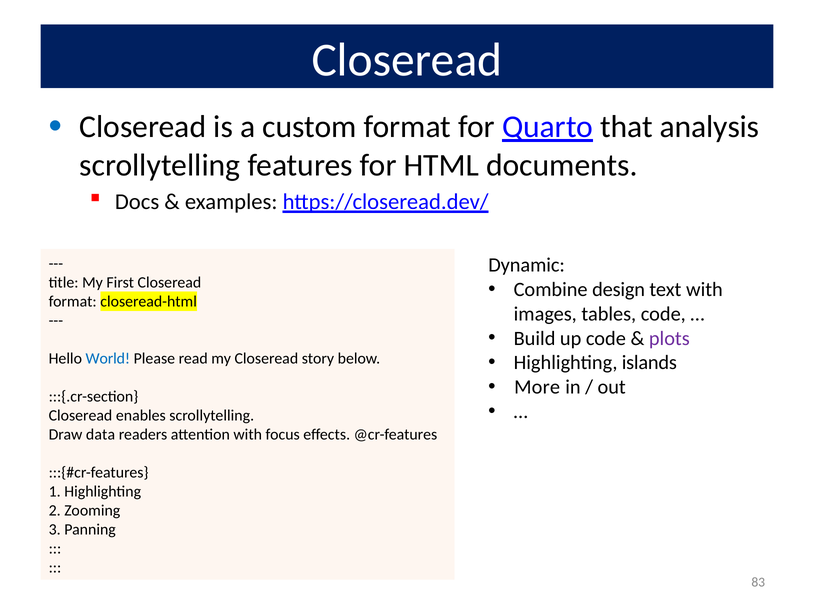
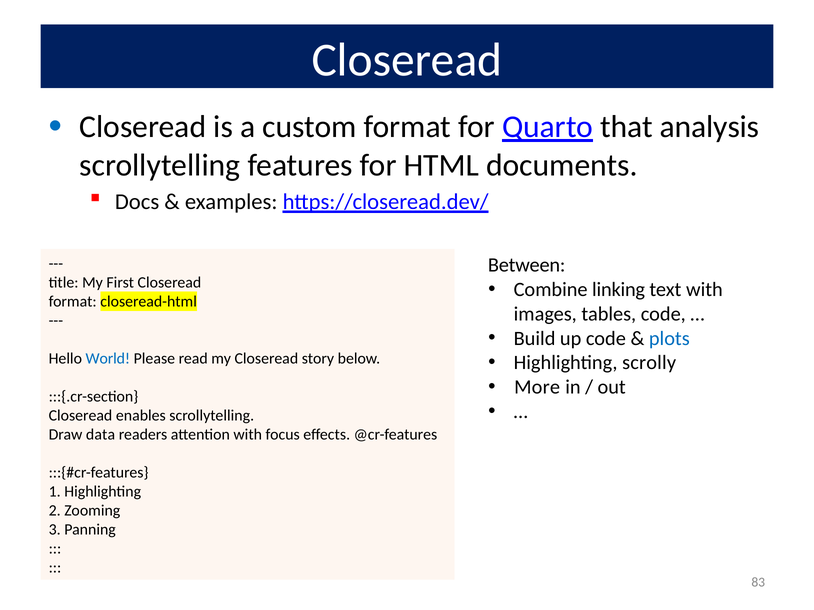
Dynamic: Dynamic -> Between
design: design -> linking
plots colour: purple -> blue
islands: islands -> scrolly
